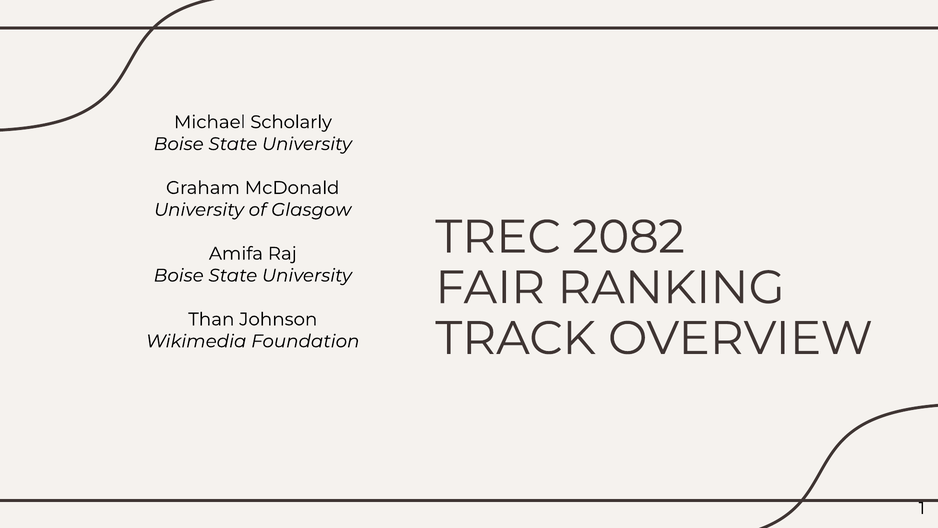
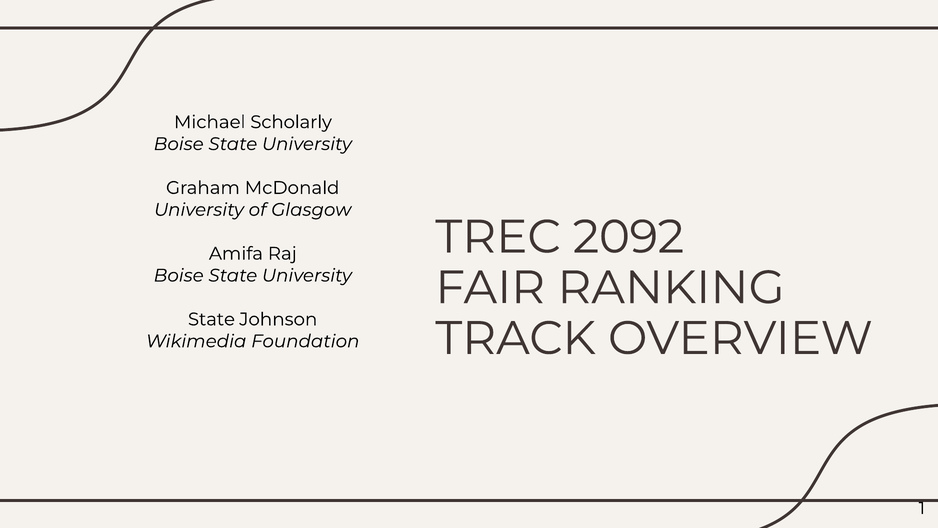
2082: 2082 -> 2092
Than at (211, 319): Than -> State
